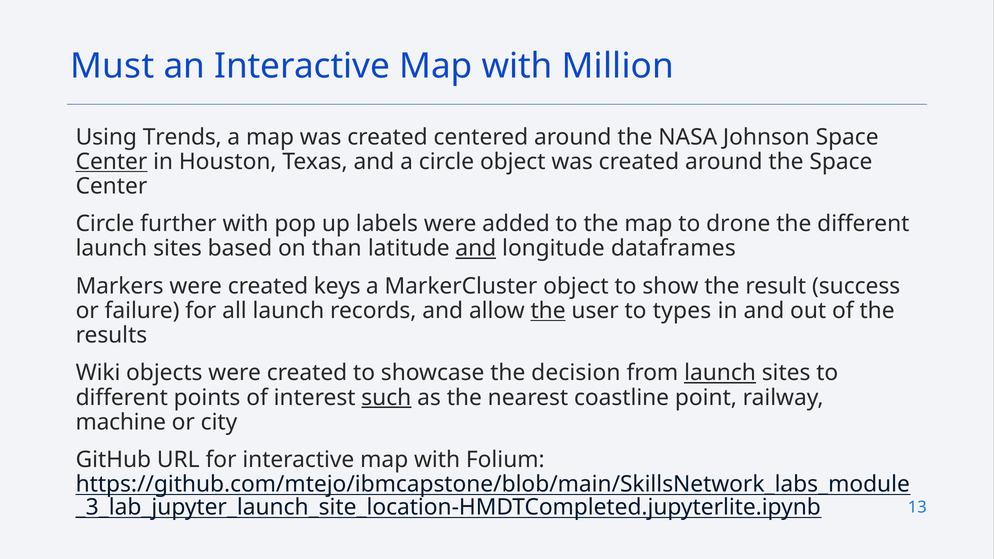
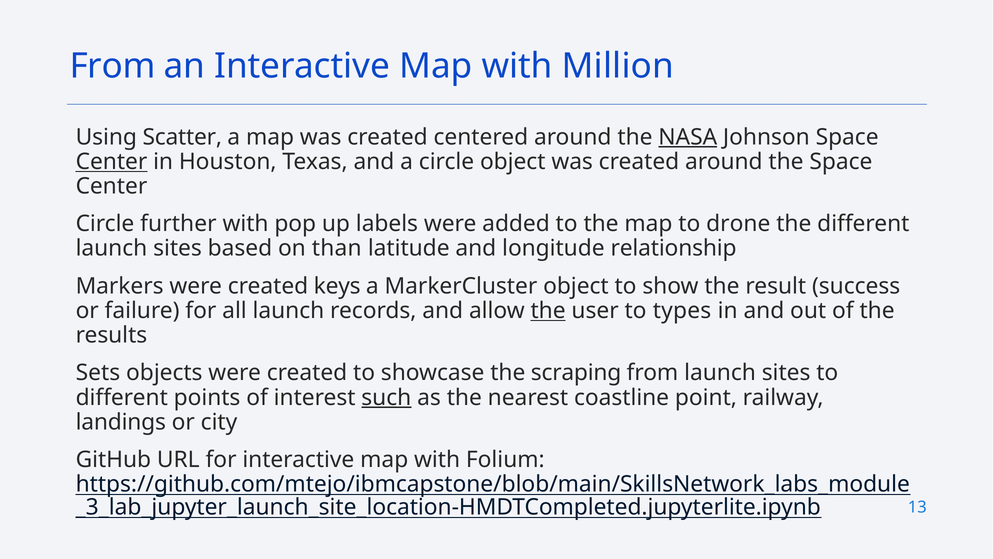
Must at (112, 66): Must -> From
Trends: Trends -> Scatter
NASA underline: none -> present
and at (476, 249) underline: present -> none
dataframes: dataframes -> relationship
Wiki: Wiki -> Sets
decision: decision -> scraping
launch at (720, 373) underline: present -> none
machine: machine -> landings
